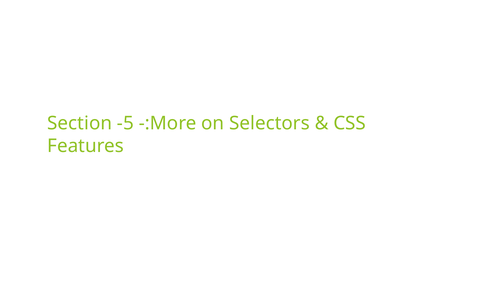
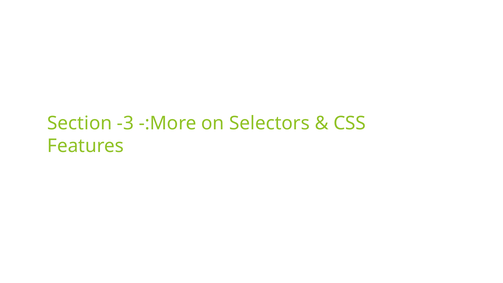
-5: -5 -> -3
